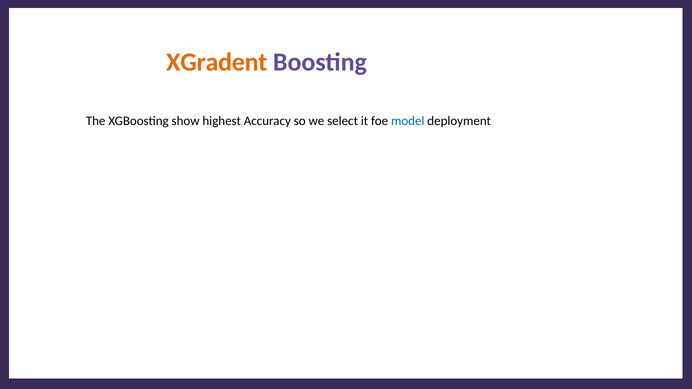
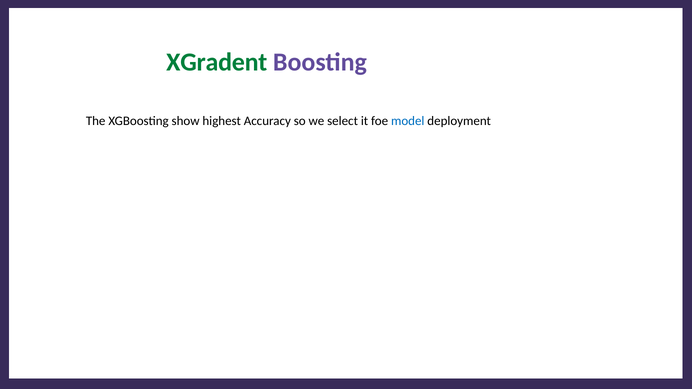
XGradent colour: orange -> green
